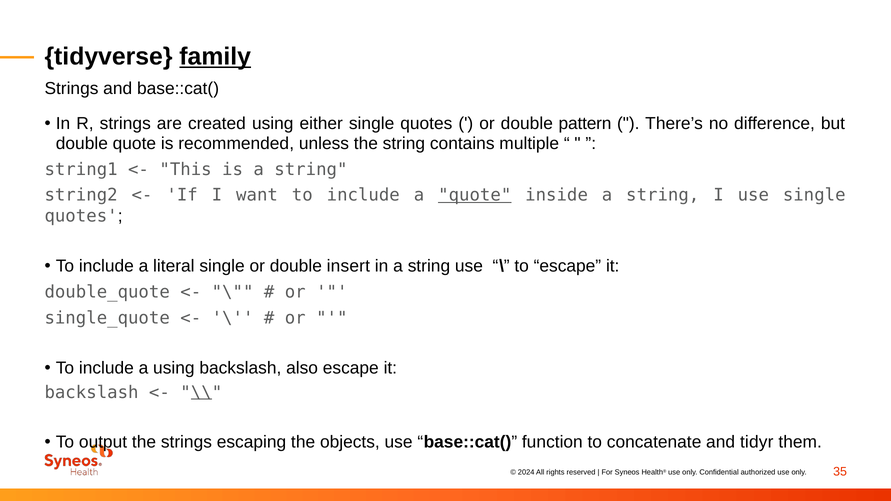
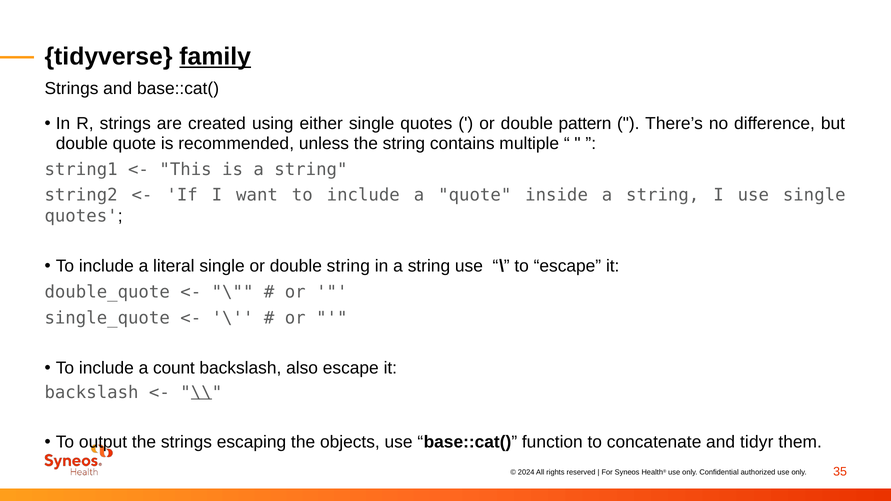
quote at (475, 195) underline: present -> none
double insert: insert -> string
a using: using -> count
